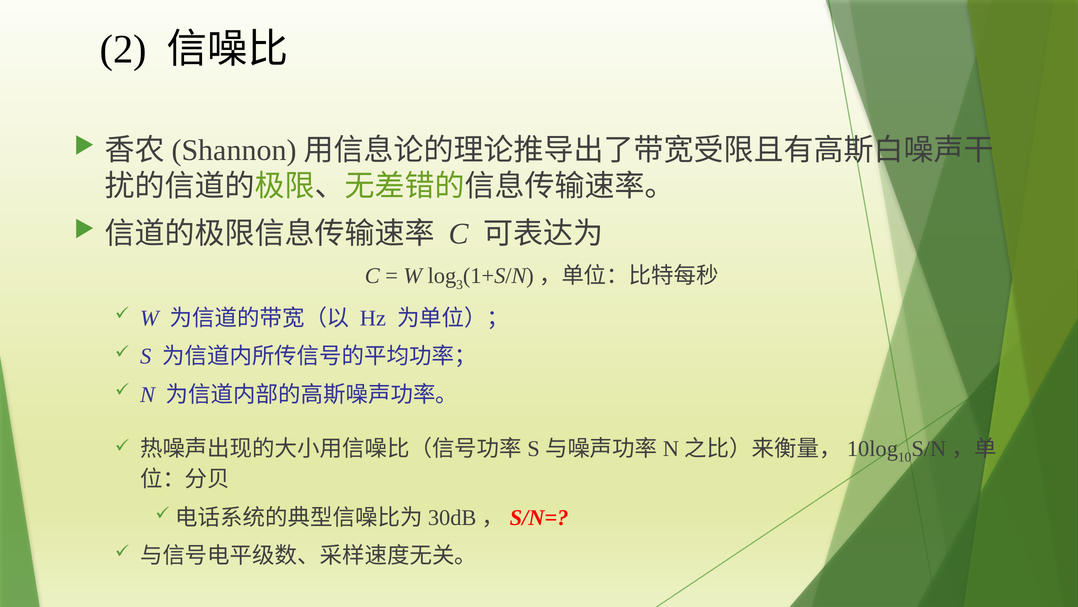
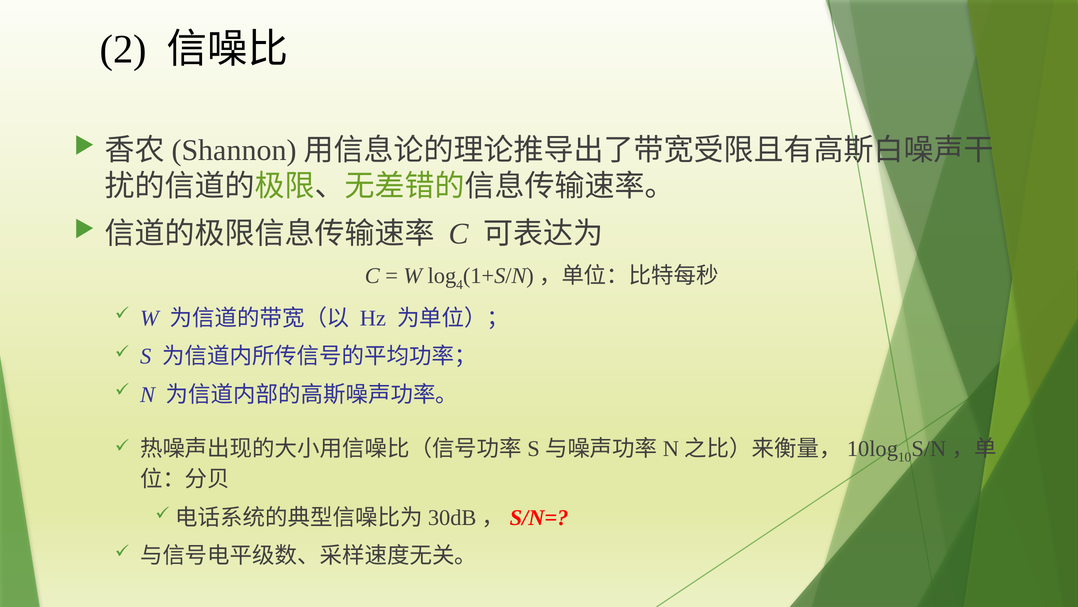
3: 3 -> 4
